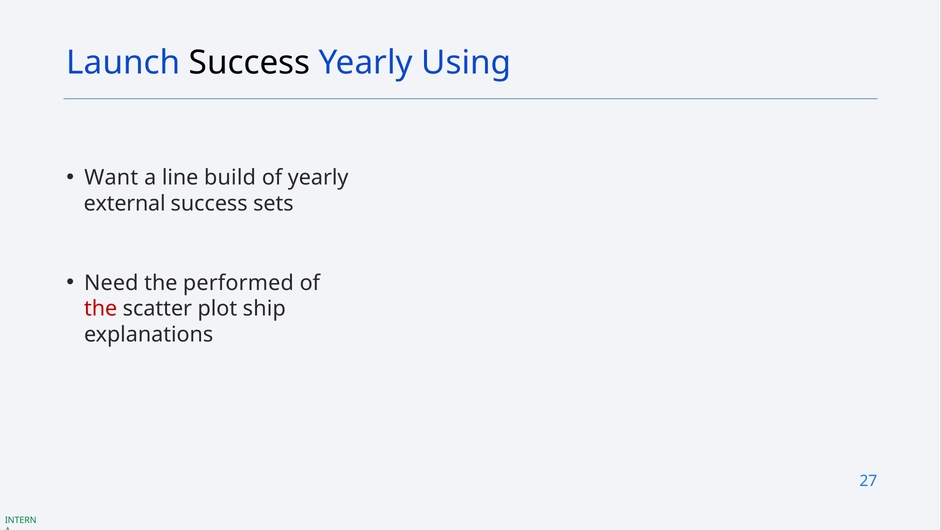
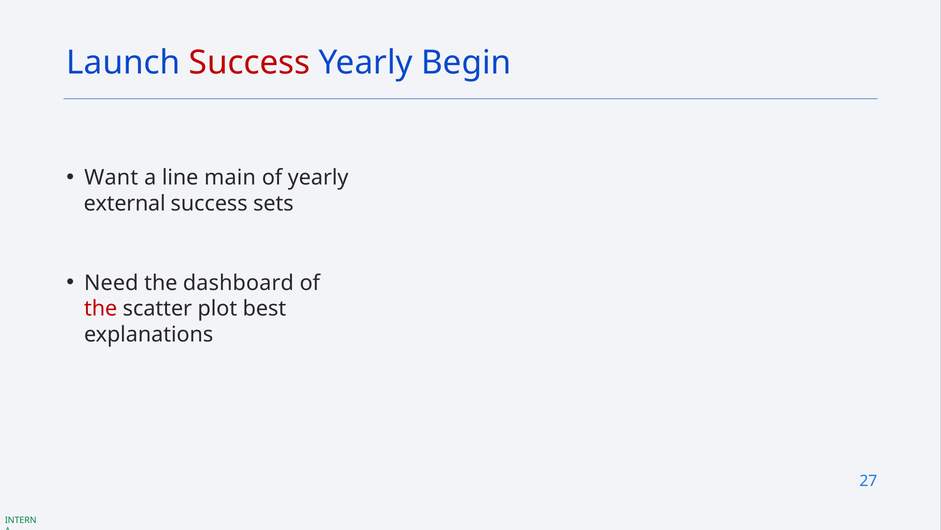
Success at (250, 63) colour: black -> red
Using: Using -> Begin
build: build -> main
performed: performed -> dashboard
ship: ship -> best
